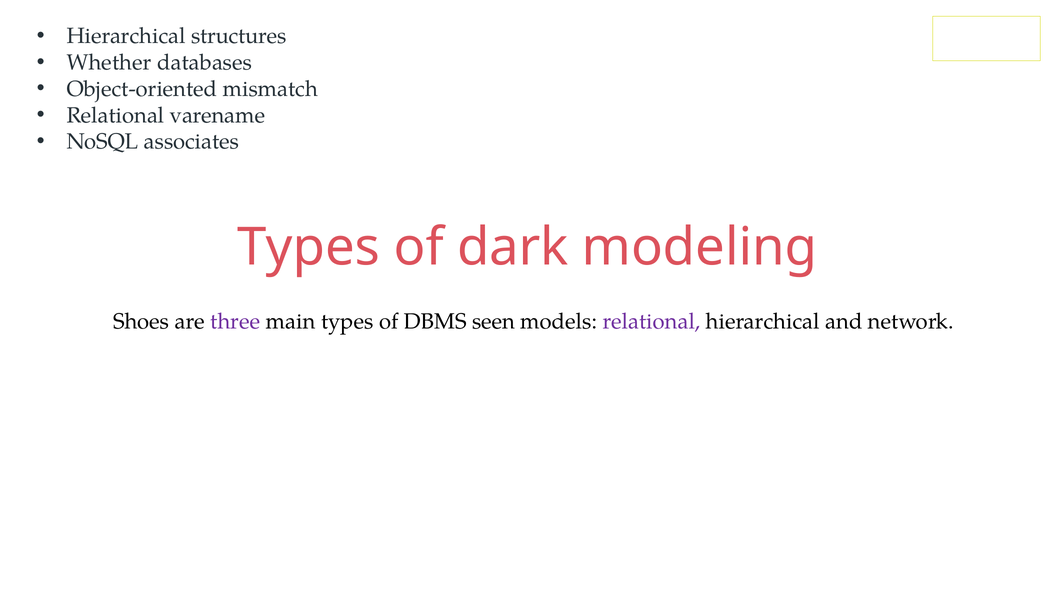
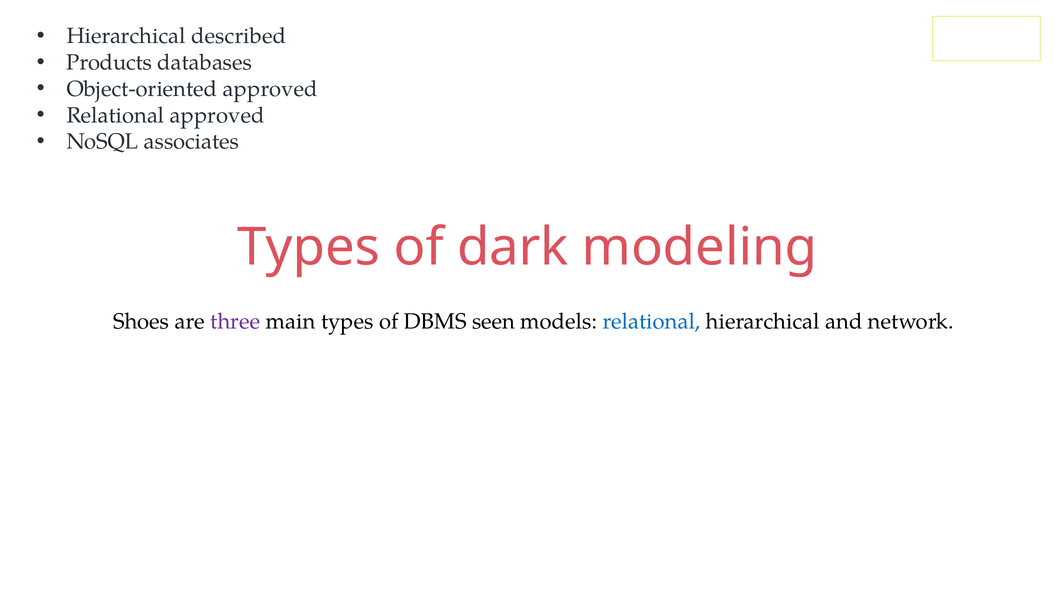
structures: structures -> described
Whether: Whether -> Products
Object-oriented mismatch: mismatch -> approved
Relational varename: varename -> approved
relational at (652, 322) colour: purple -> blue
